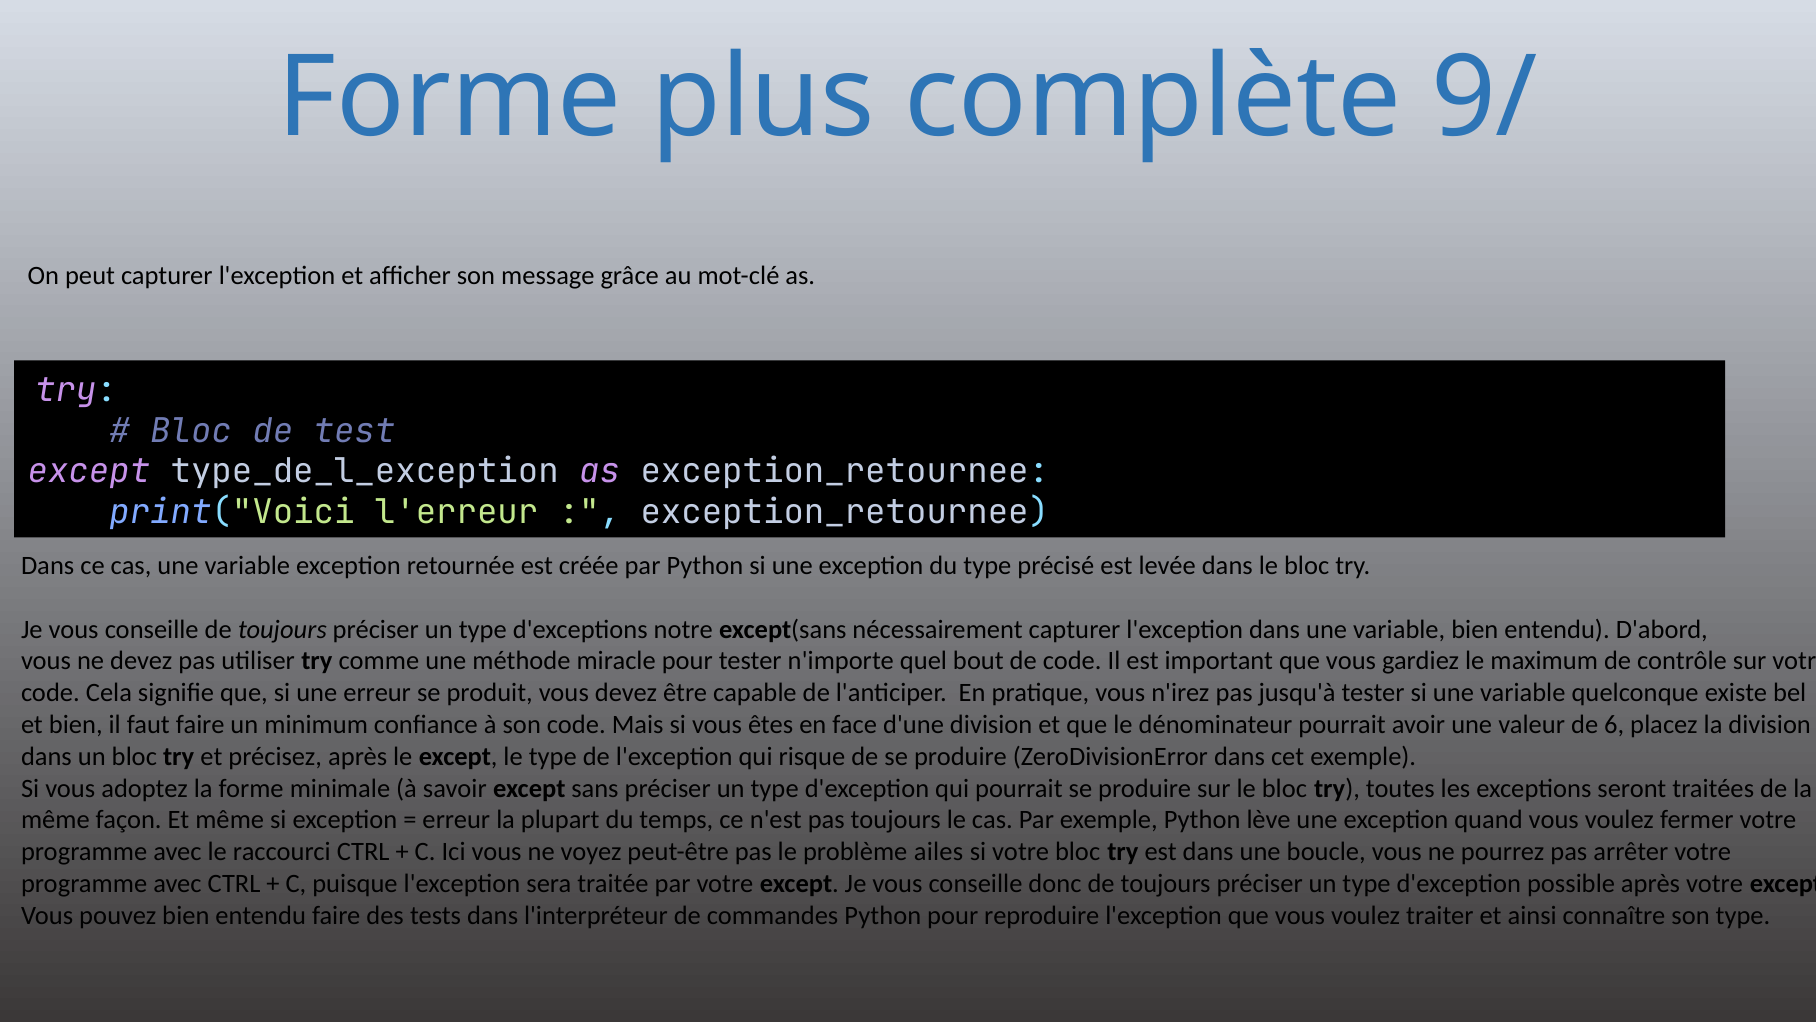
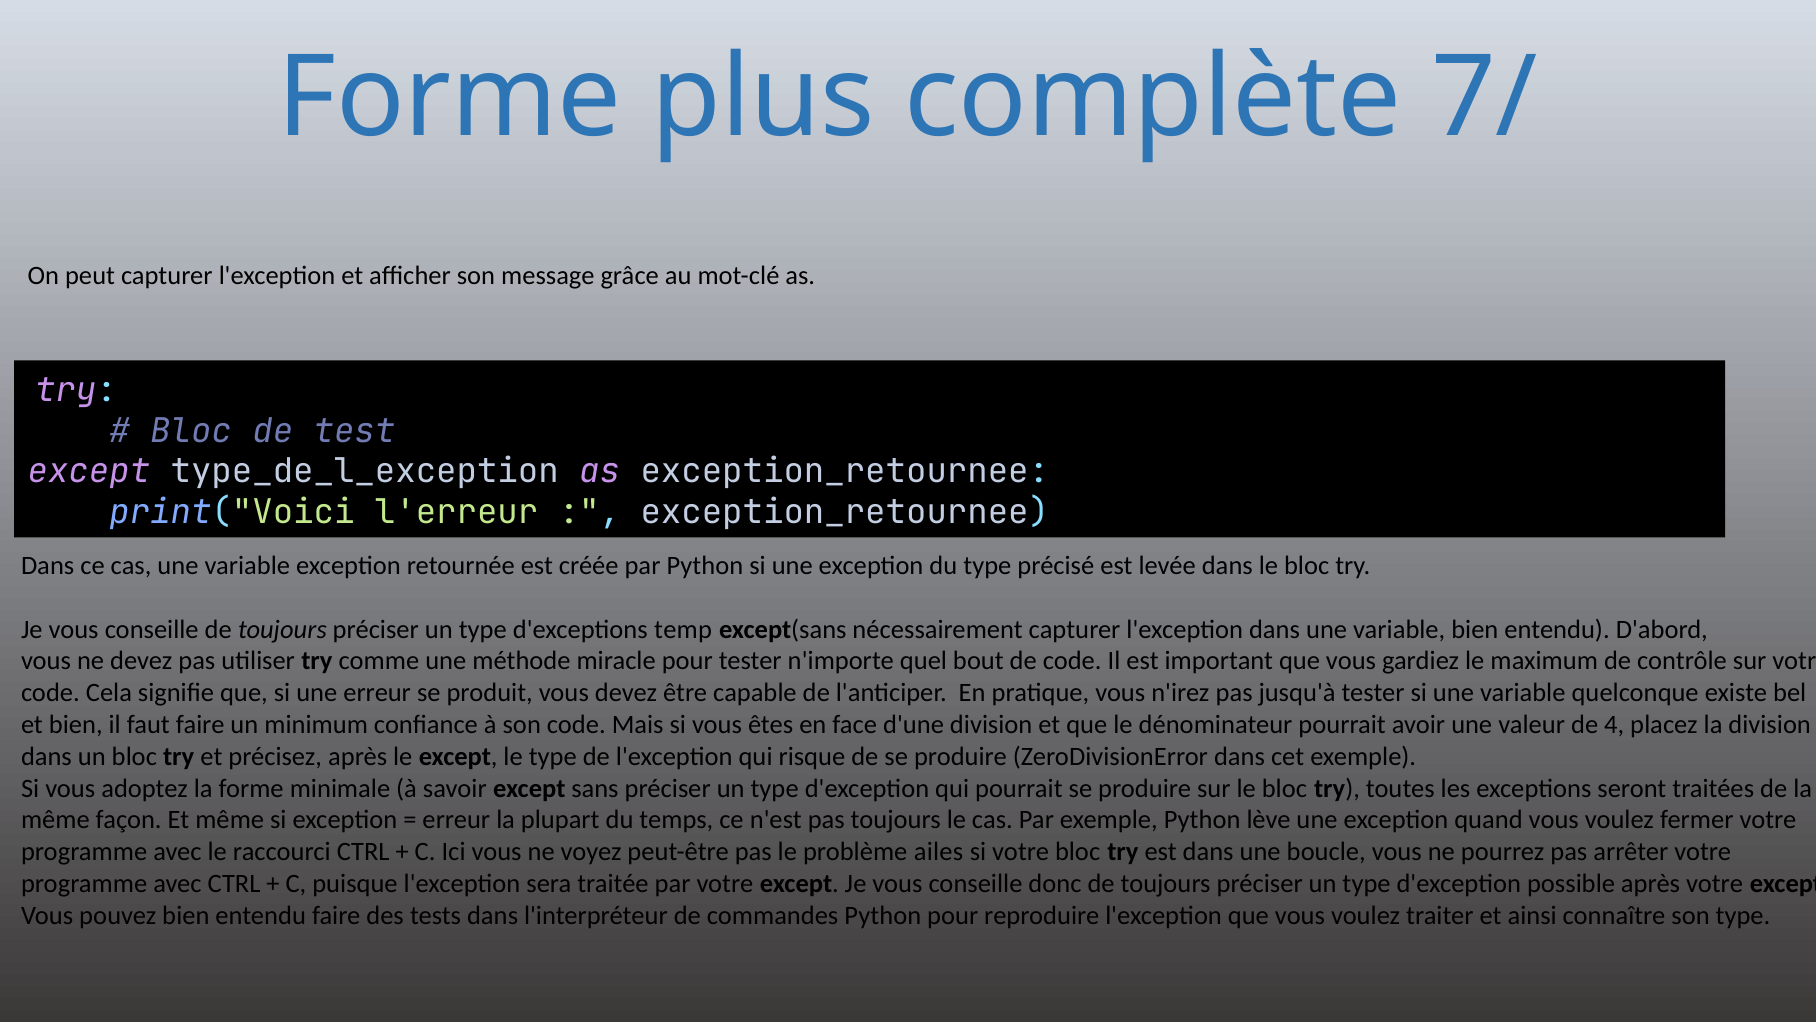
9/: 9/ -> 7/
notre: notre -> temp
6: 6 -> 4
